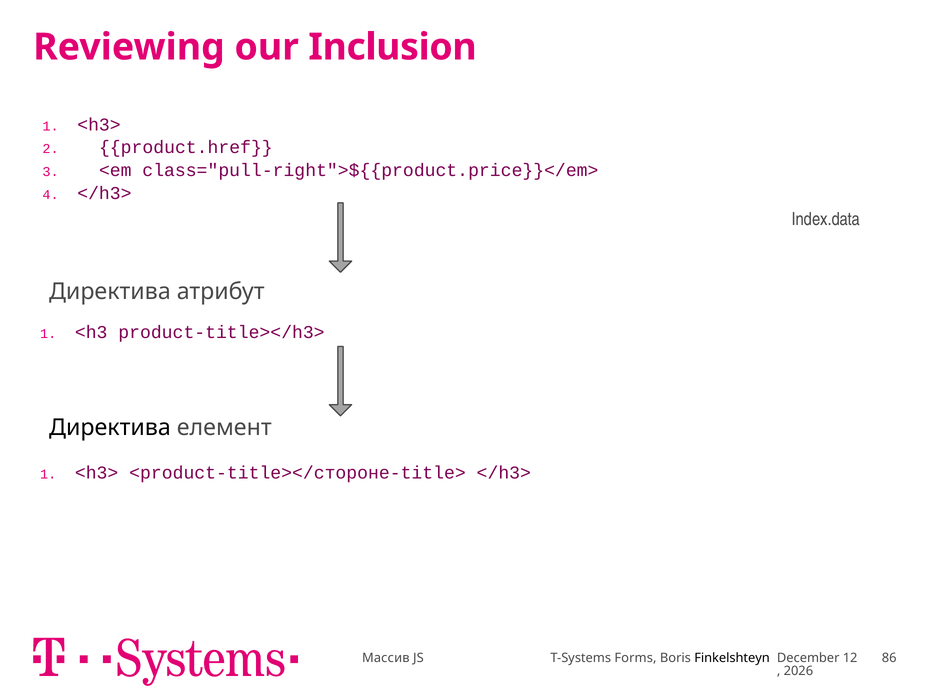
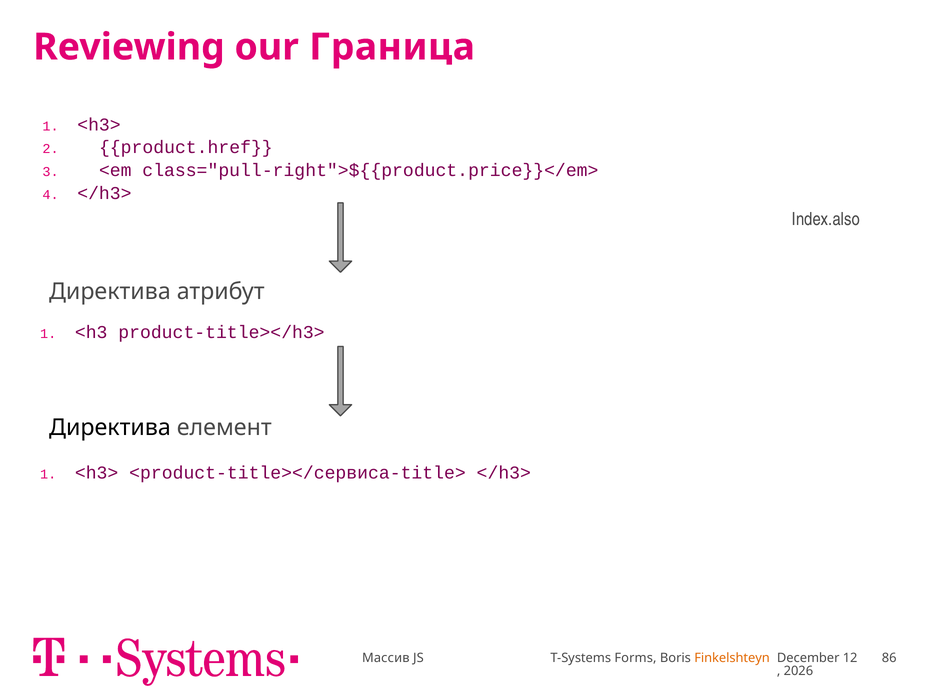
Inclusion: Inclusion -> Граница
Index.data: Index.data -> Index.also
<product-title></стороне-title>: <product-title></стороне-title> -> <product-title></сервиса-title>
Finkelshteyn colour: black -> orange
